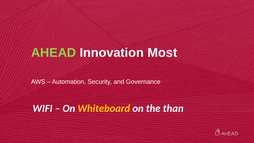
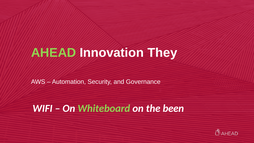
Most: Most -> They
Whiteboard colour: yellow -> light green
than: than -> been
